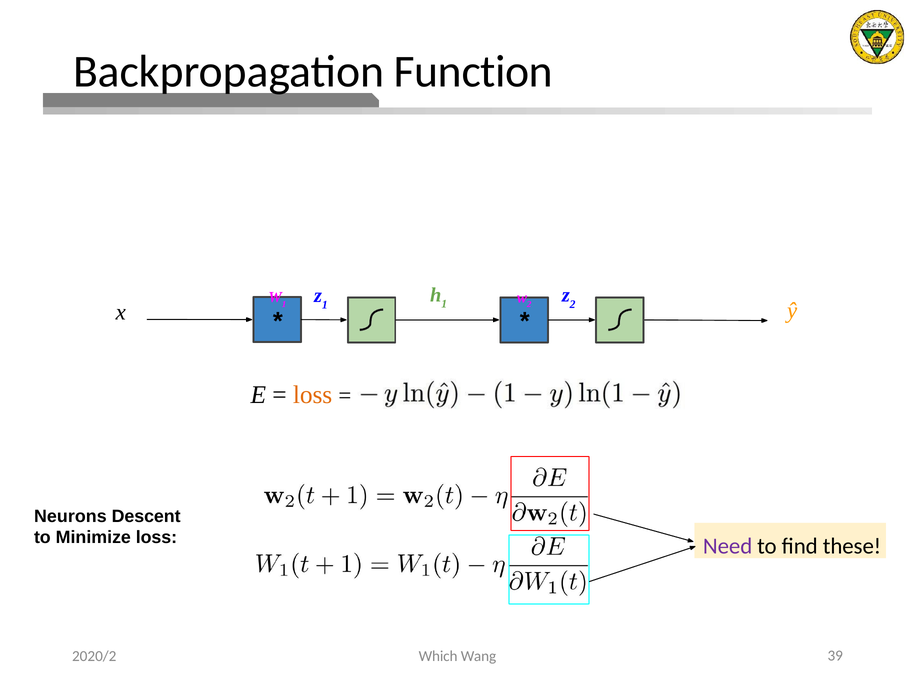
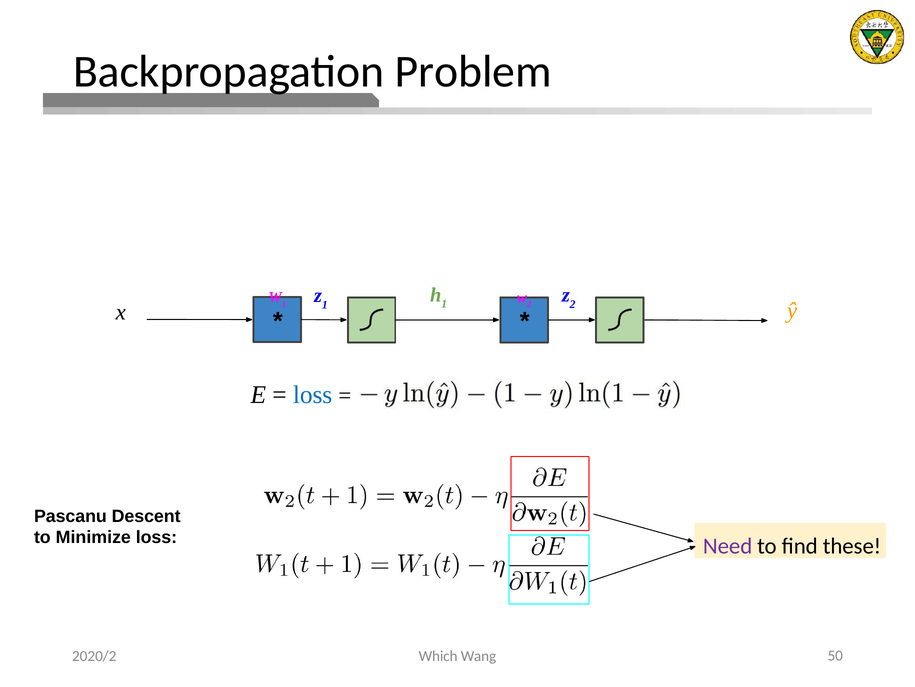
Function: Function -> Problem
loss at (313, 394) colour: orange -> blue
Neurons: Neurons -> Pascanu
39: 39 -> 50
